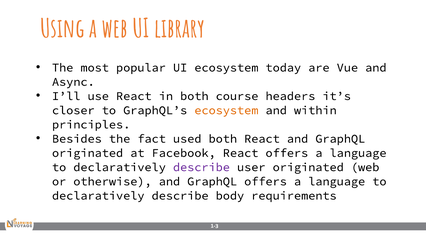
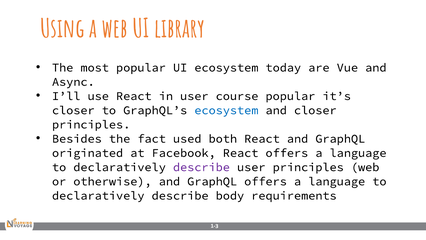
in both: both -> user
course headers: headers -> popular
ecosystem at (226, 110) colour: orange -> blue
and within: within -> closer
user originated: originated -> principles
